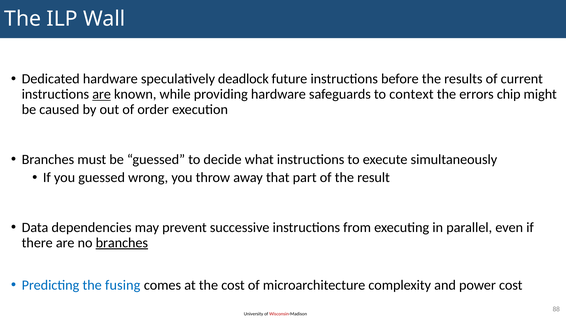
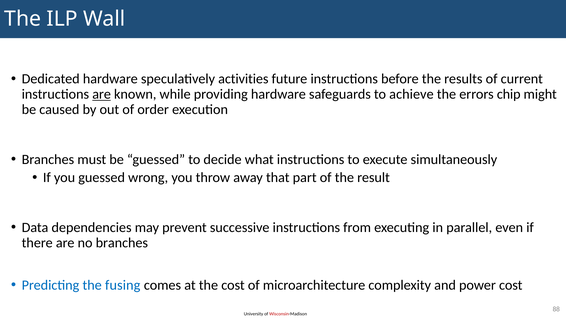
deadlock: deadlock -> activities
context: context -> achieve
branches at (122, 243) underline: present -> none
